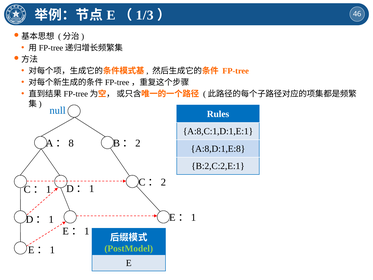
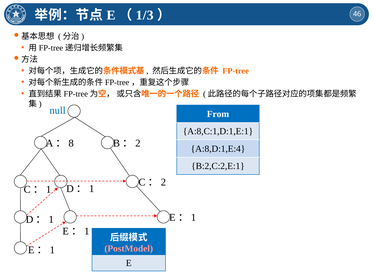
Rules: Rules -> From
A:8,D:1,E:8: A:8,D:1,E:8 -> A:8,D:1,E:4
PostModel colour: light green -> pink
